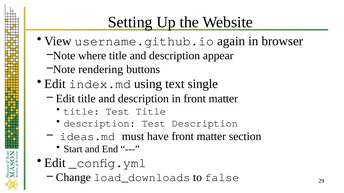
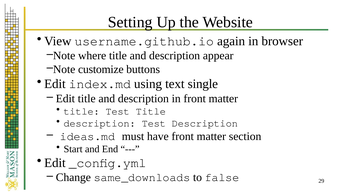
rendering: rendering -> customize
load_downloads: load_downloads -> same_downloads
